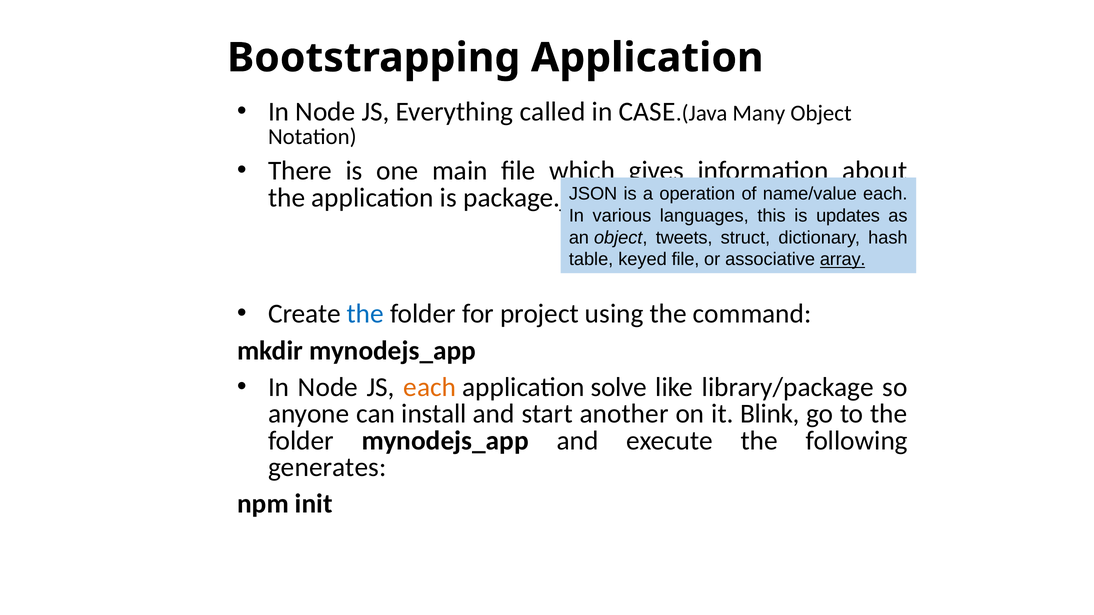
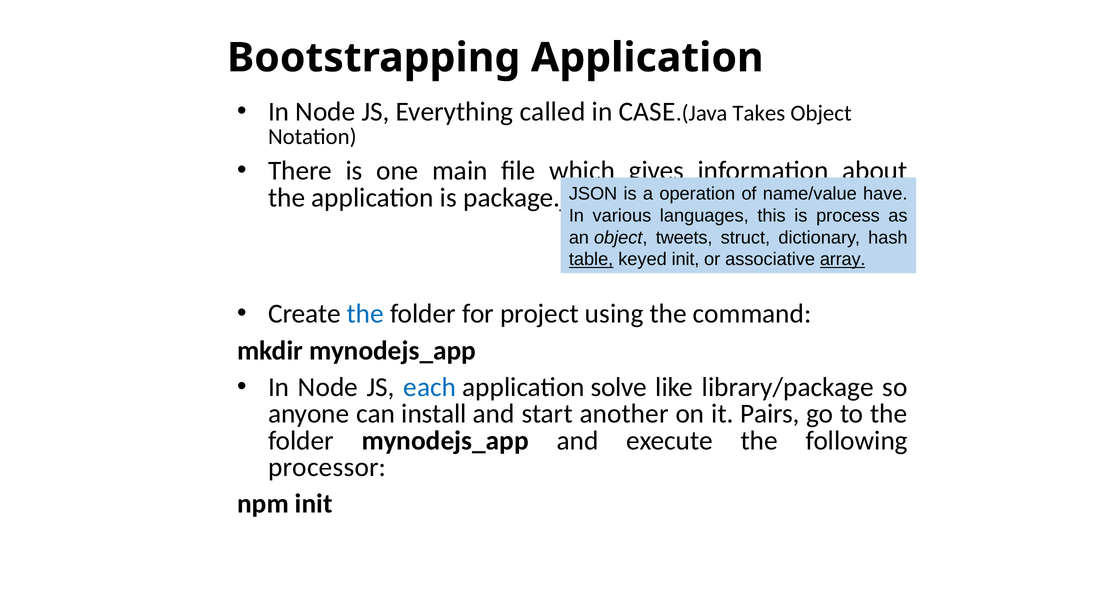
Many: Many -> Takes
name/value each: each -> have
updates: updates -> process
table underline: none -> present
keyed file: file -> init
each at (430, 388) colour: orange -> blue
Blink: Blink -> Pairs
generates: generates -> processor
